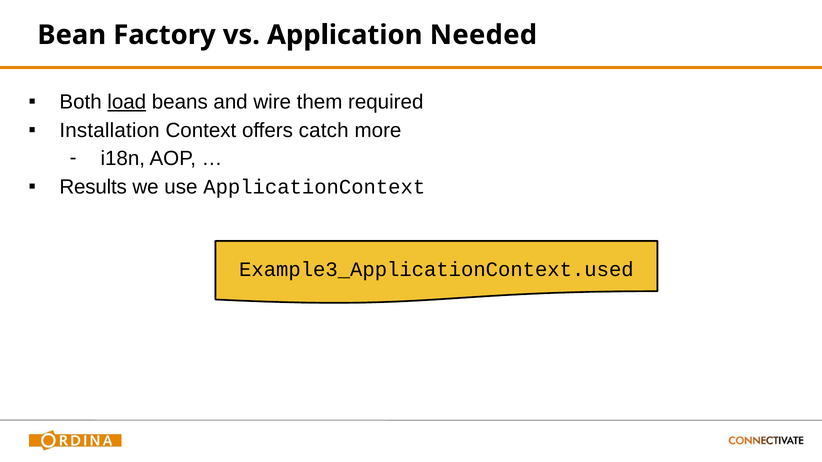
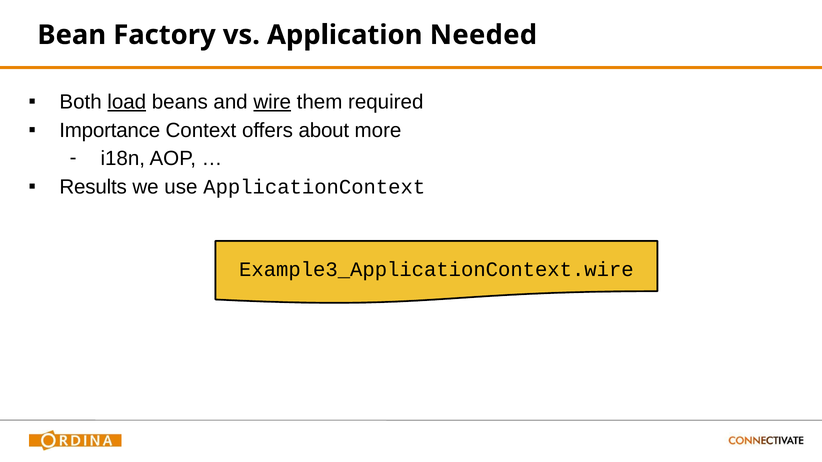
wire underline: none -> present
Installation: Installation -> Importance
catch: catch -> about
Example3_ApplicationContext.used: Example3_ApplicationContext.used -> Example3_ApplicationContext.wire
